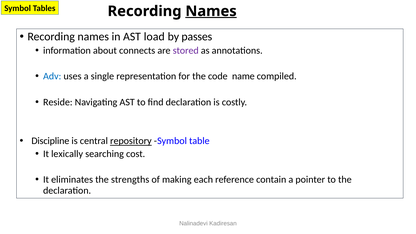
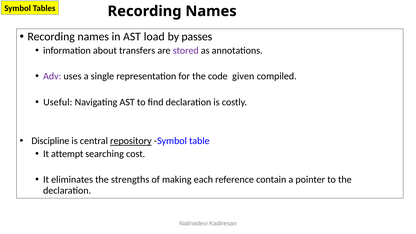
Names at (211, 11) underline: present -> none
connects: connects -> transfers
Adv colour: blue -> purple
name: name -> given
Reside: Reside -> Useful
lexically: lexically -> attempt
